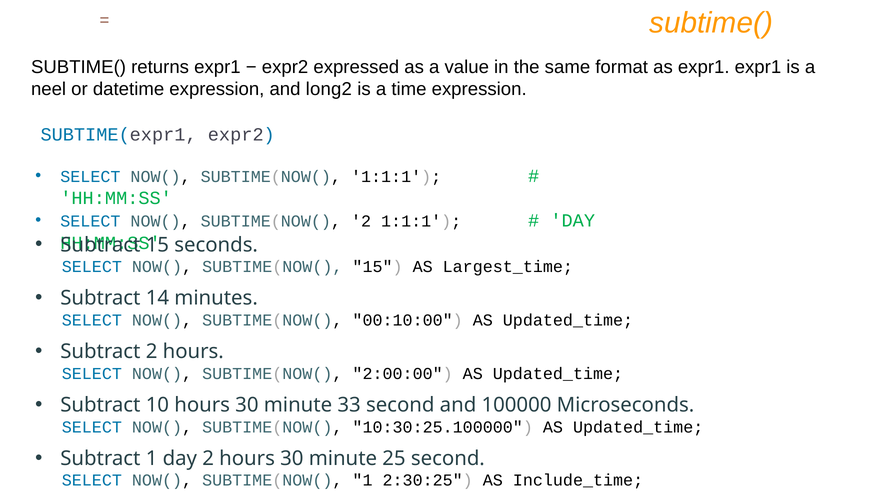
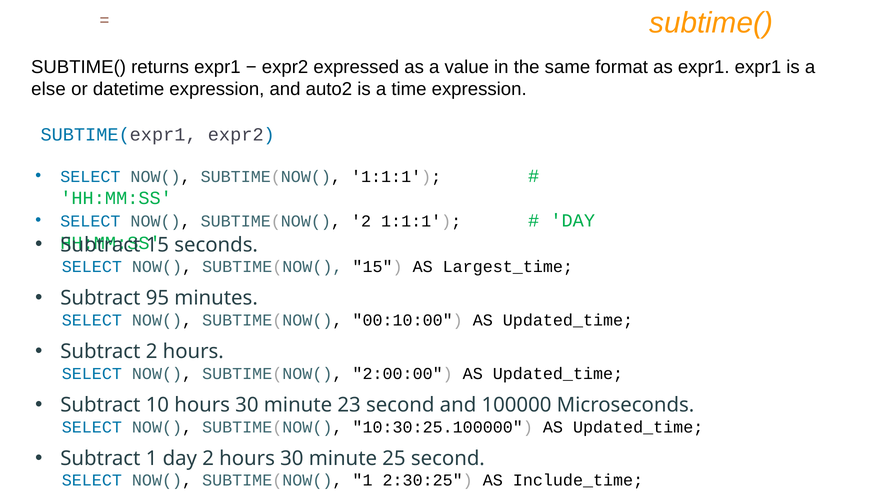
neel: neel -> else
long2: long2 -> auto2
14: 14 -> 95
33: 33 -> 23
